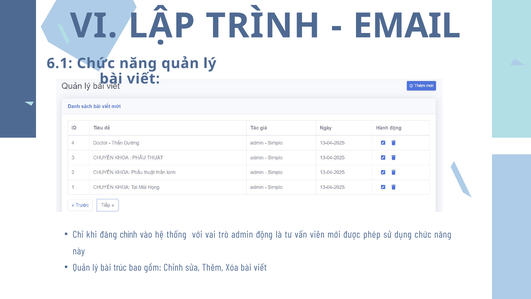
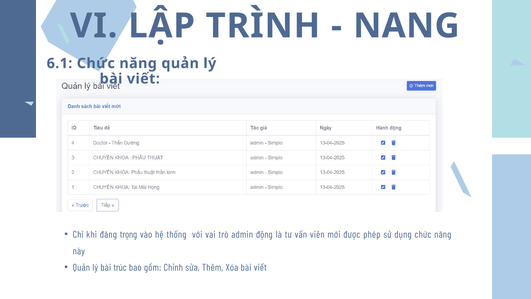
EMAIL: EMAIL -> NANG
chính: chính -> trọng
